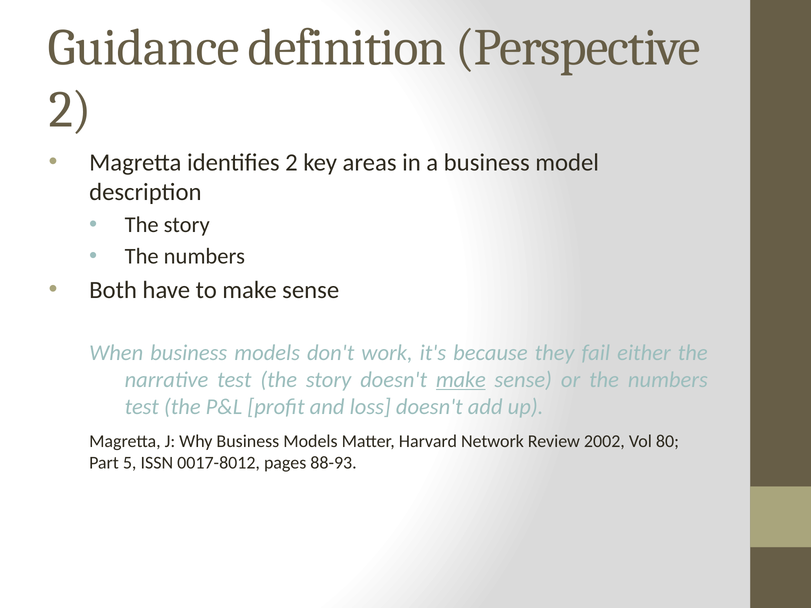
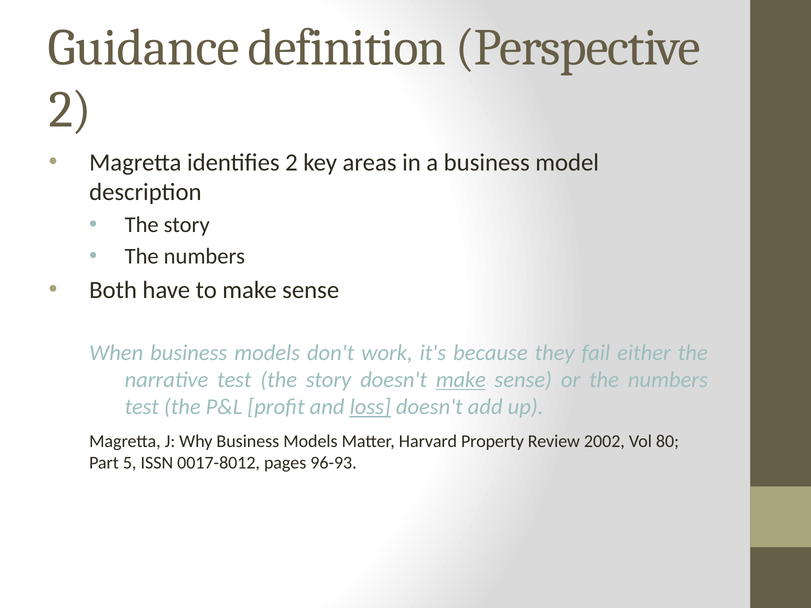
loss underline: none -> present
Network: Network -> Property
88-93: 88-93 -> 96-93
